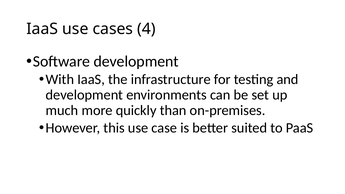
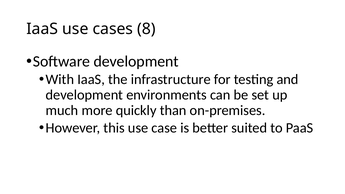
4: 4 -> 8
